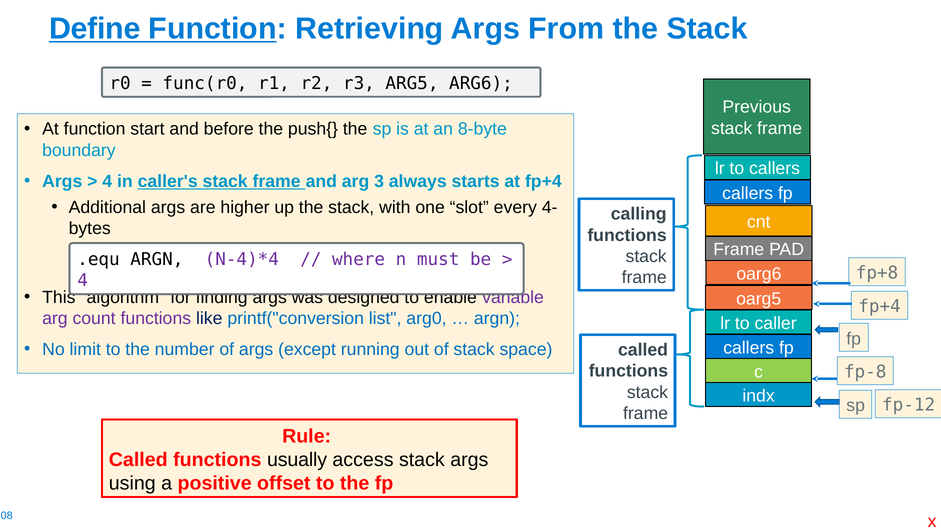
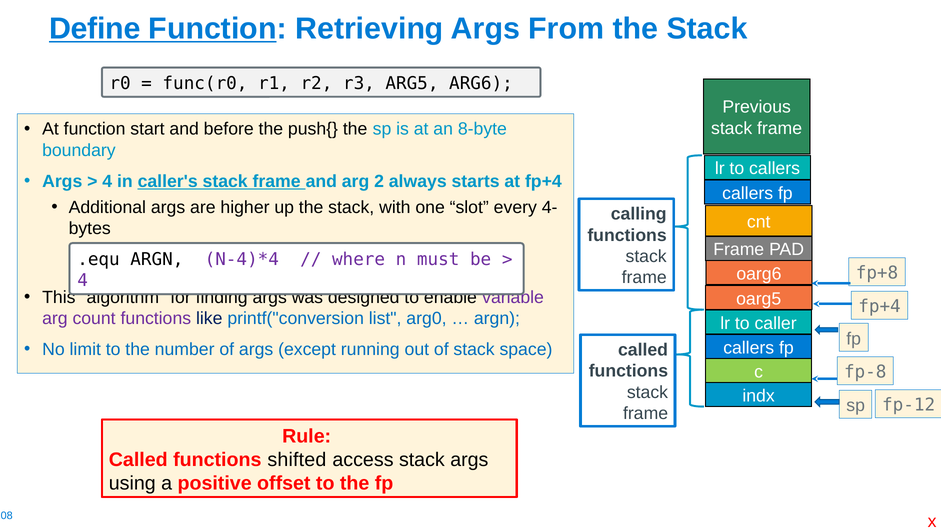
3: 3 -> 2
usually: usually -> shifted
